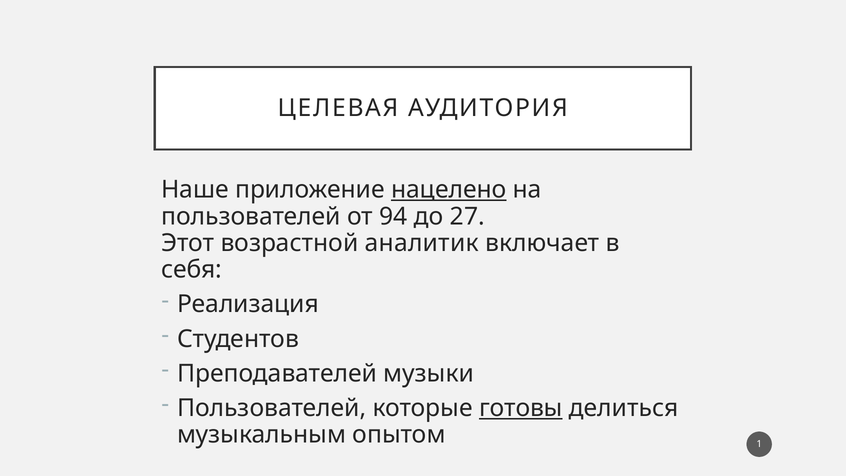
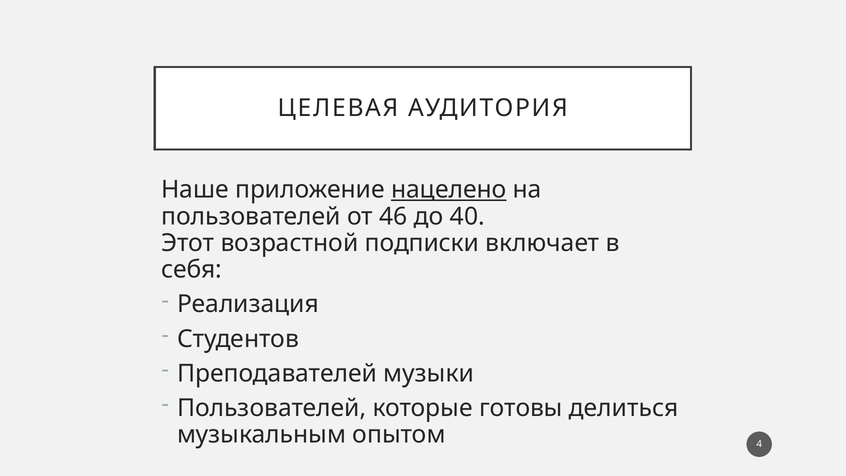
94: 94 -> 46
27: 27 -> 40
аналитик: аналитик -> подписки
готовы underline: present -> none
1: 1 -> 4
